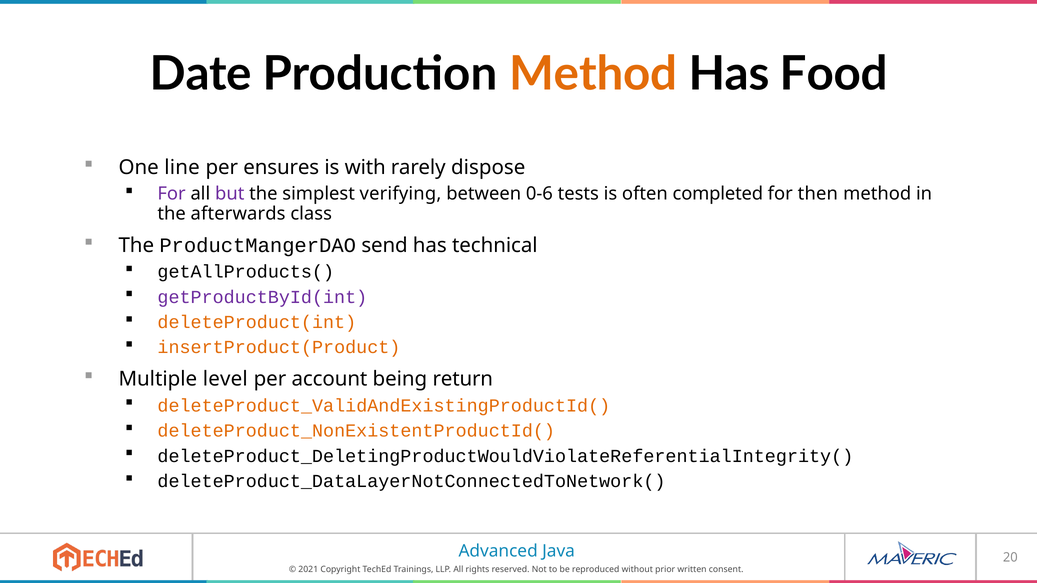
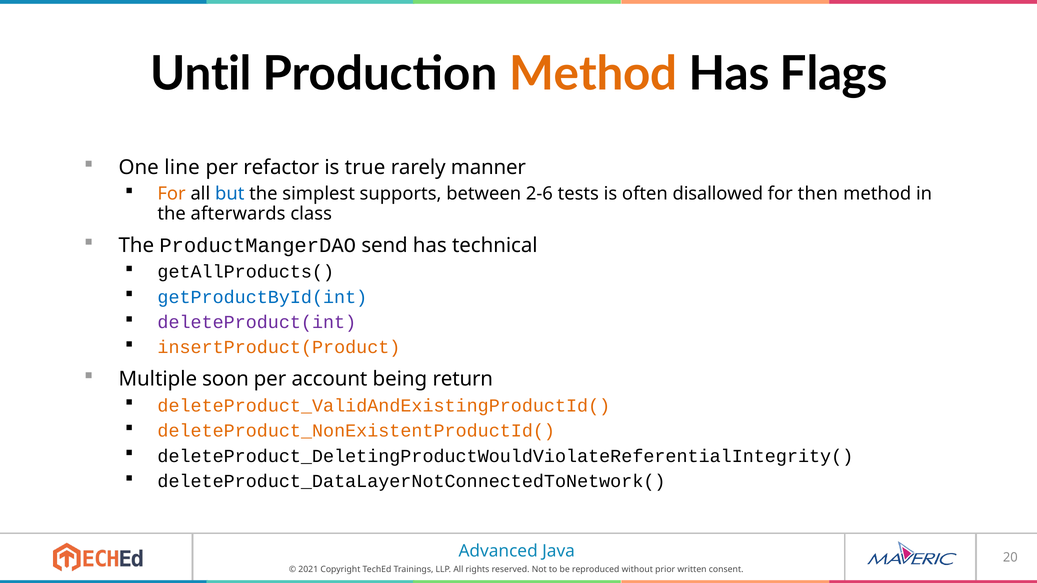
Date: Date -> Until
Food: Food -> Flags
ensures: ensures -> refactor
with: with -> true
dispose: dispose -> manner
For at (172, 194) colour: purple -> orange
but colour: purple -> blue
verifying: verifying -> supports
0-6: 0-6 -> 2-6
completed: completed -> disallowed
getProductById(int colour: purple -> blue
deleteProduct(int colour: orange -> purple
level: level -> soon
